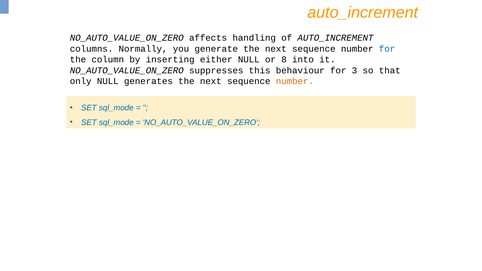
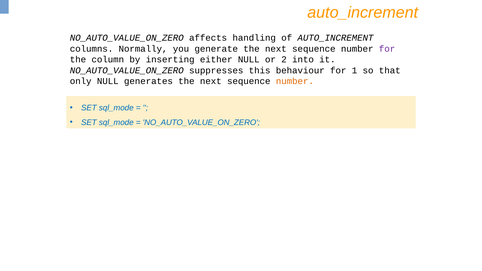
for at (387, 49) colour: blue -> purple
8: 8 -> 2
3: 3 -> 1
